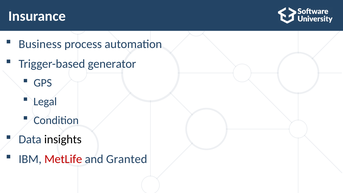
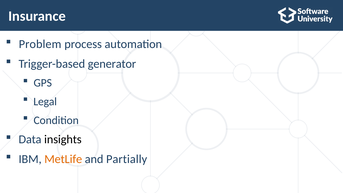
Business: Business -> Problem
MetLife colour: red -> orange
Granted: Granted -> Partially
